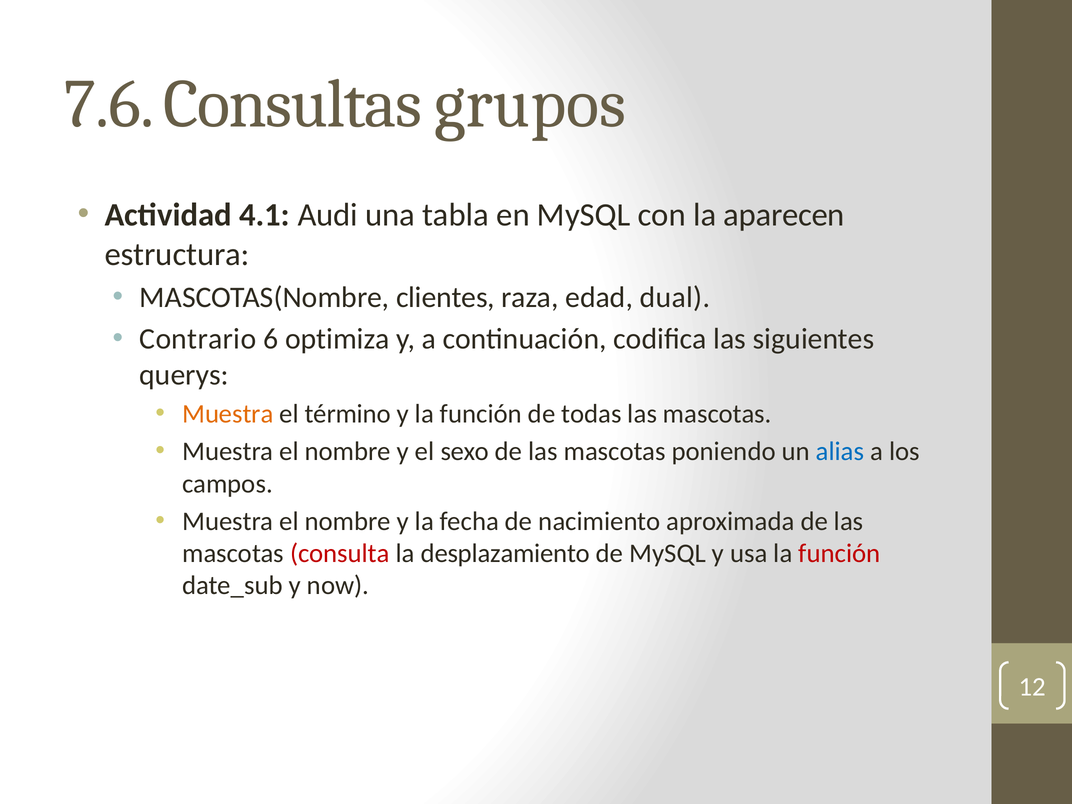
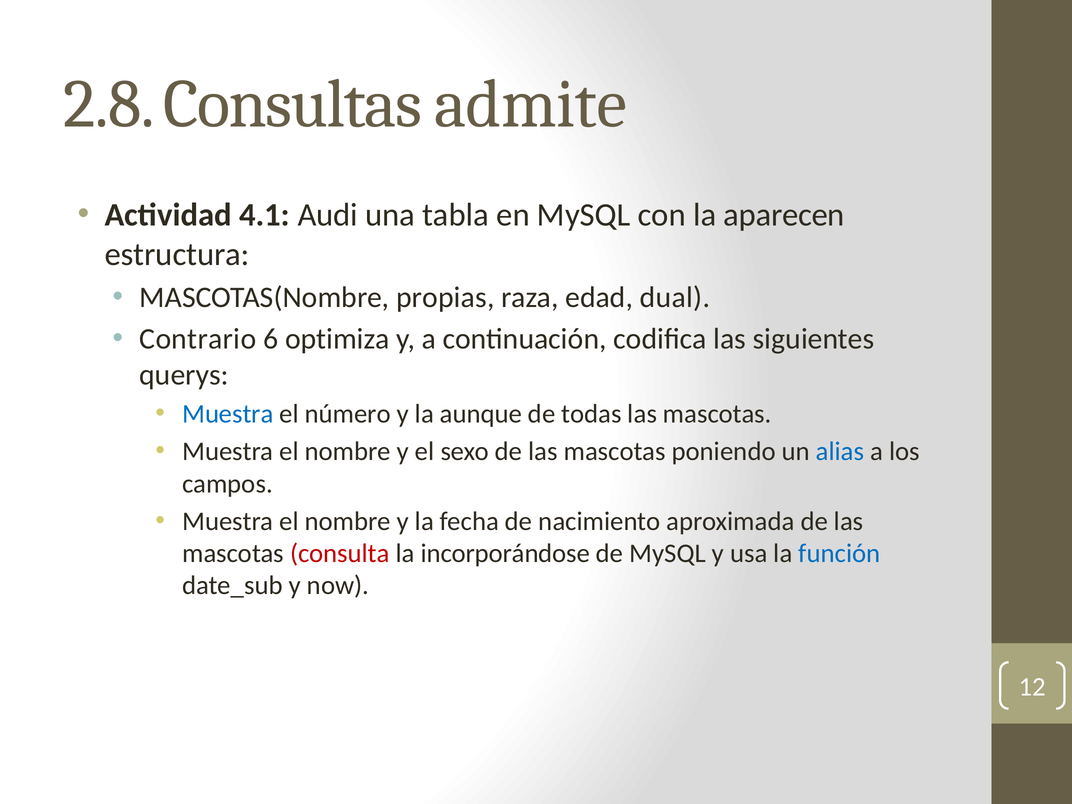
7.6: 7.6 -> 2.8
grupos: grupos -> admite
clientes: clientes -> propias
Muestra at (228, 414) colour: orange -> blue
término: término -> número
y la función: función -> aunque
desplazamiento: desplazamiento -> incorporándose
función at (839, 553) colour: red -> blue
